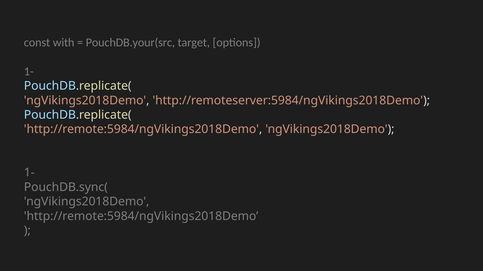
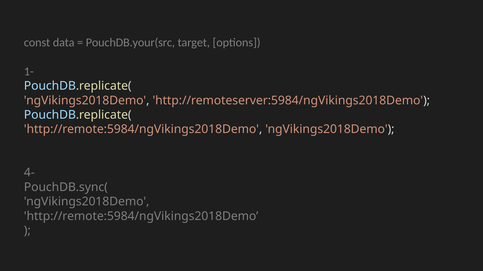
with: with -> data
1- at (29, 173): 1- -> 4-
